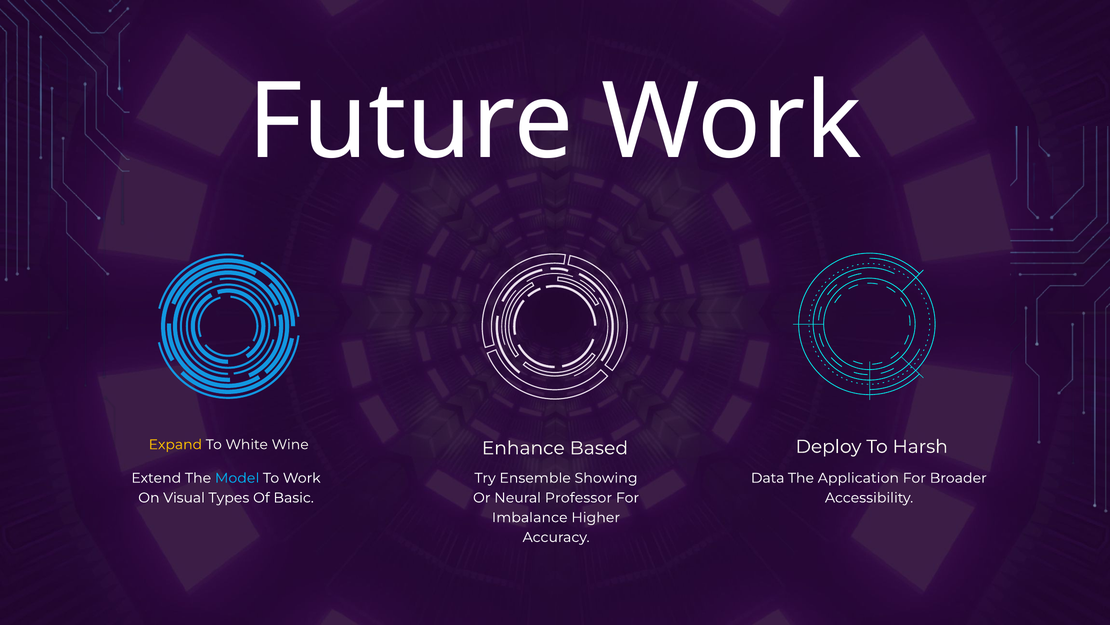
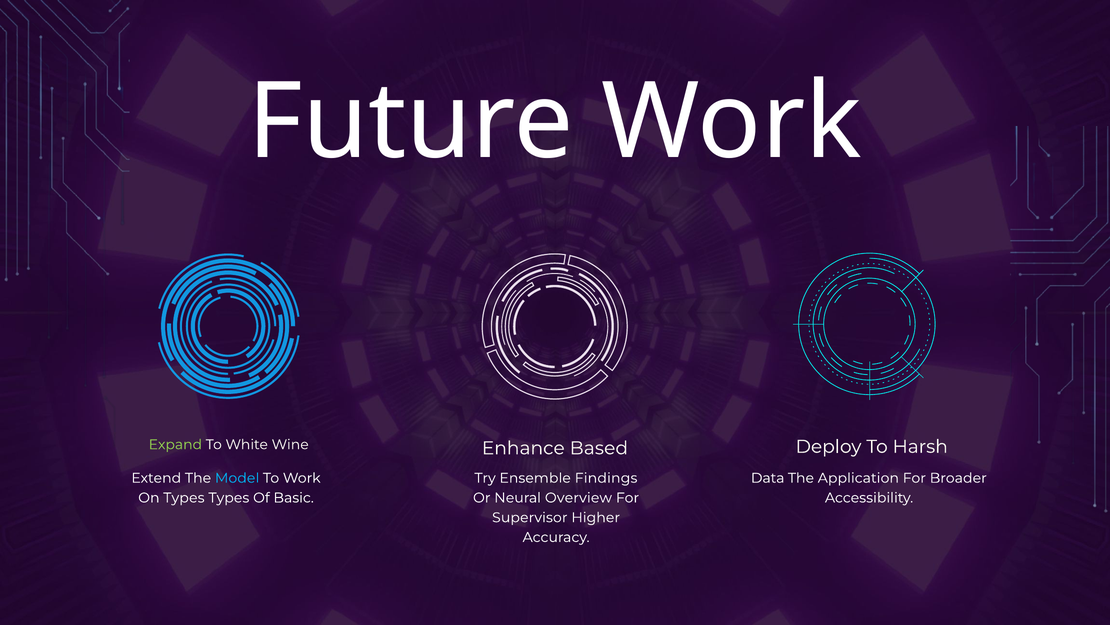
Expand colour: yellow -> light green
Showing: Showing -> Findings
On Visual: Visual -> Types
Professor: Professor -> Overview
Imbalance: Imbalance -> Supervisor
